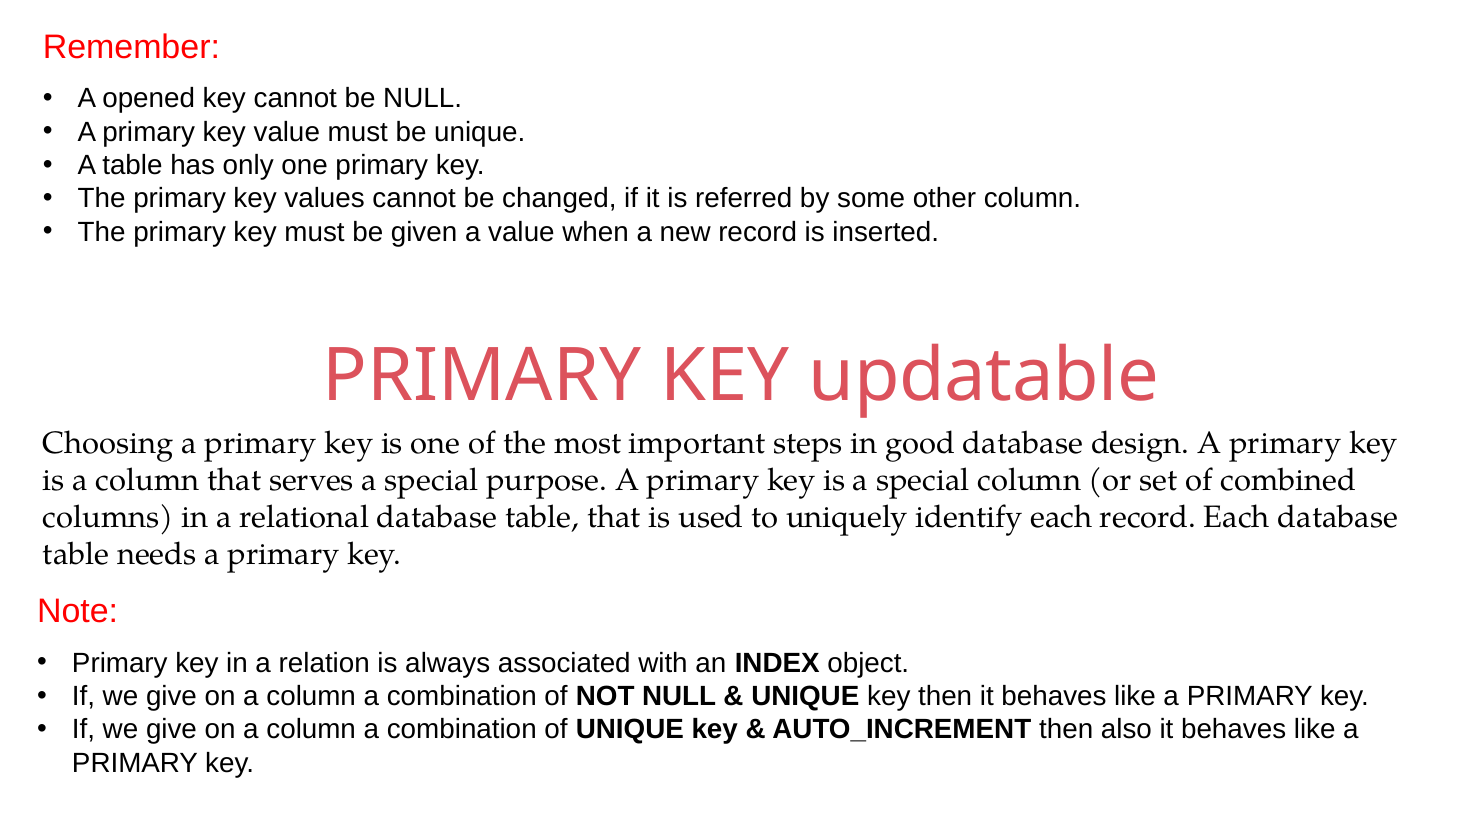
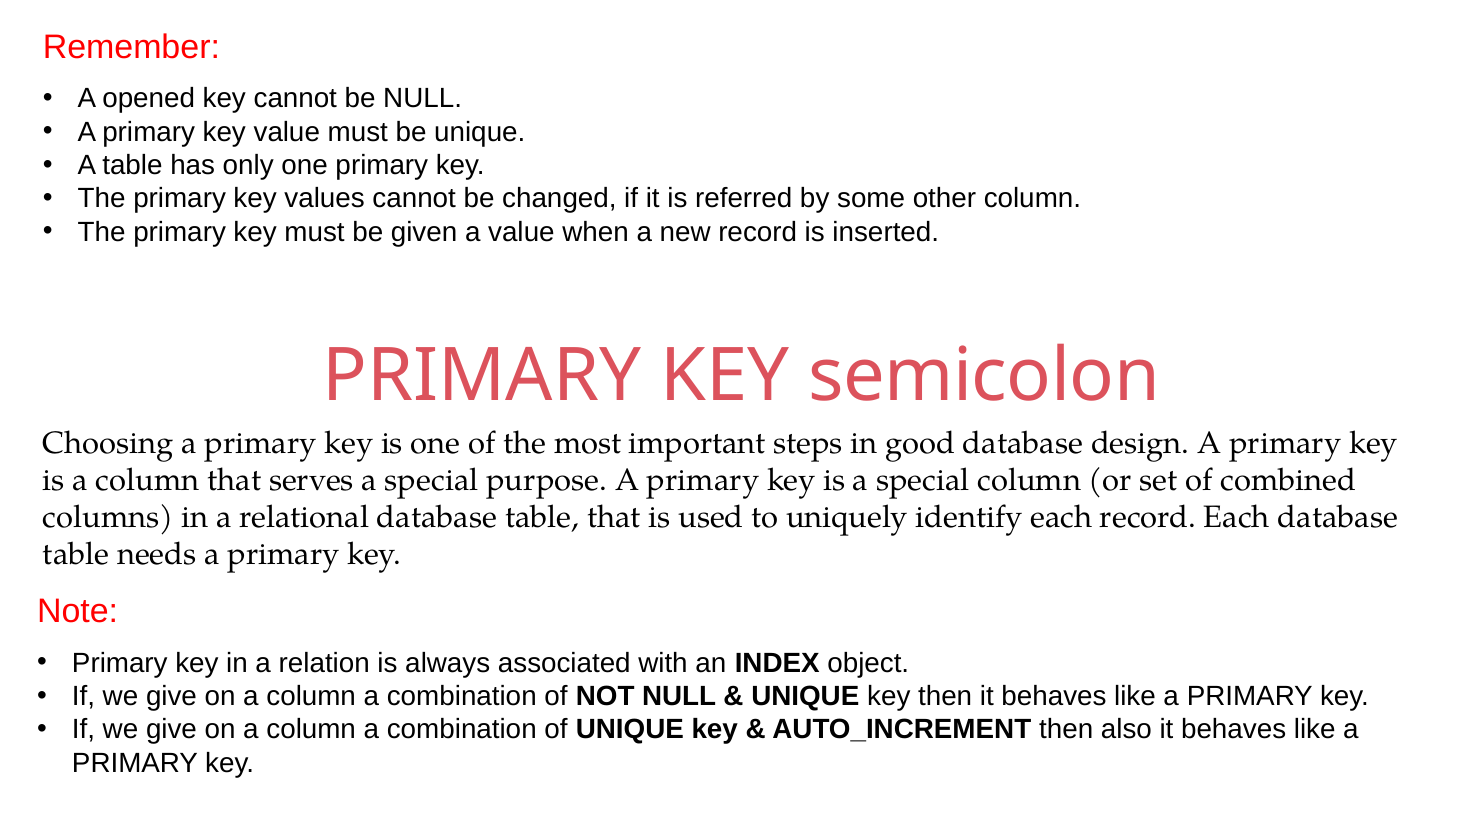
updatable: updatable -> semicolon
